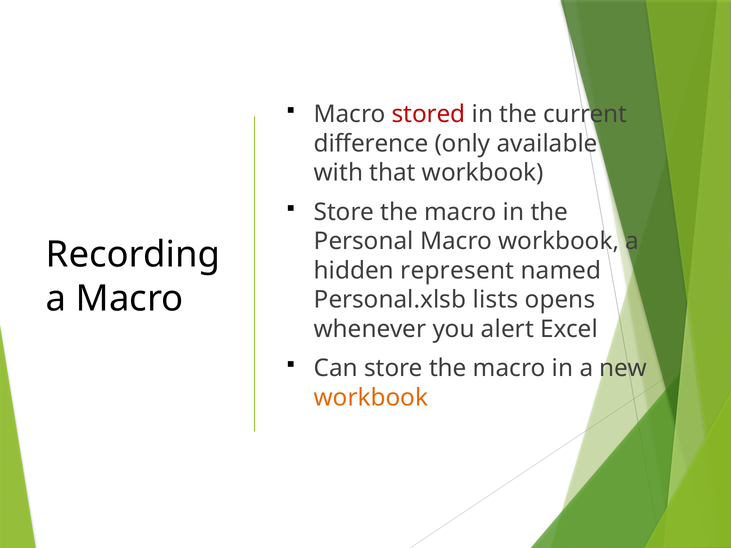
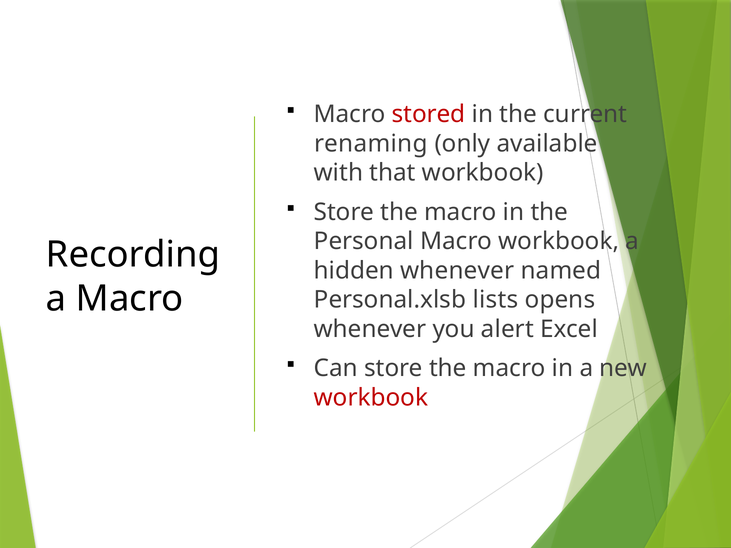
difference: difference -> renaming
hidden represent: represent -> whenever
workbook at (371, 398) colour: orange -> red
